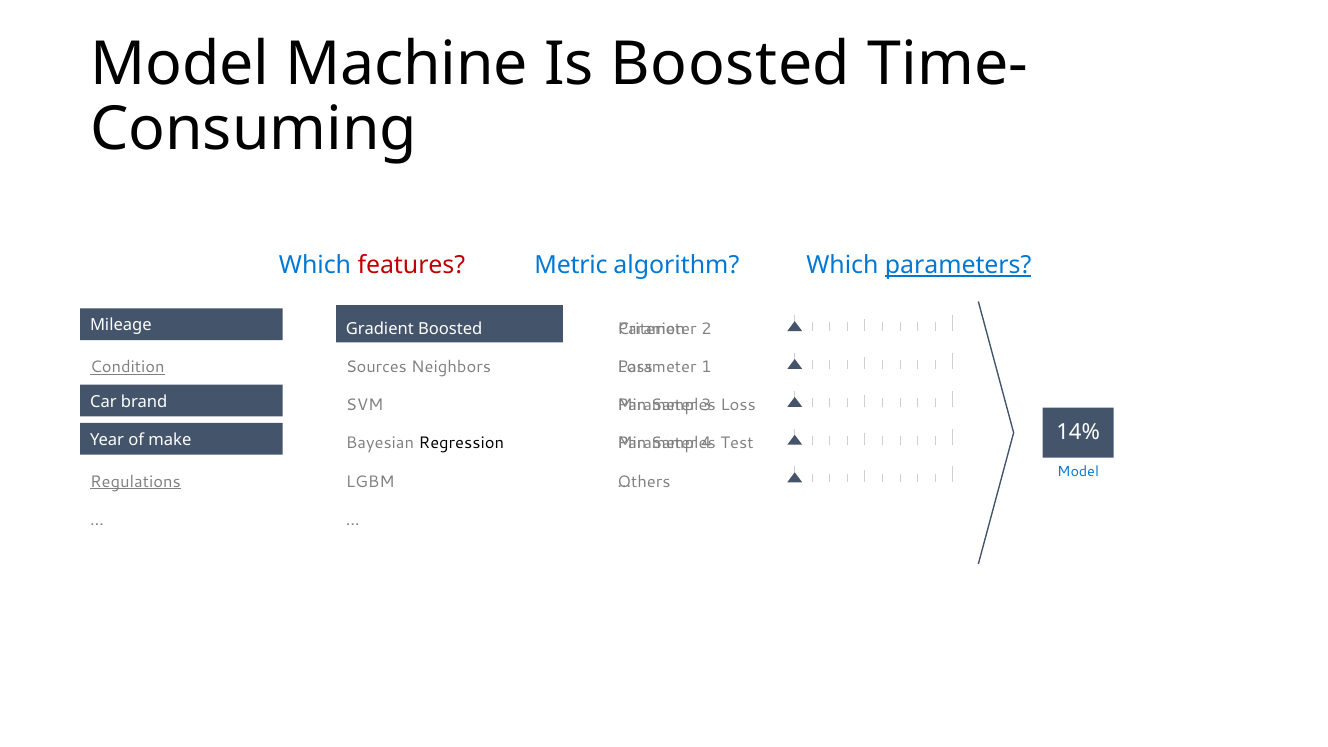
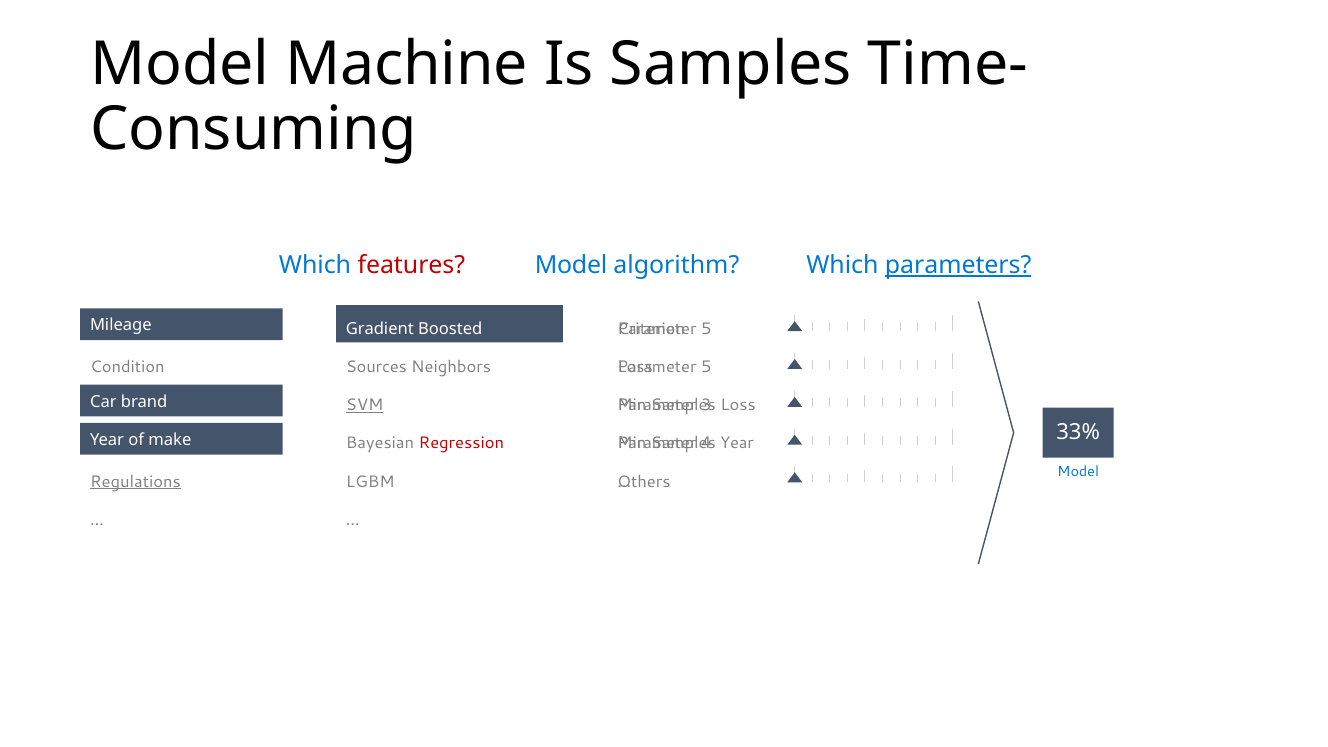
Is Boosted: Boosted -> Samples
Metric at (571, 265): Metric -> Model
2 at (706, 329): 2 -> 5
Condition underline: present -> none
1 at (706, 367): 1 -> 5
SVM underline: none -> present
14%: 14% -> 33%
Regression colour: black -> red
Test at (737, 443): Test -> Year
